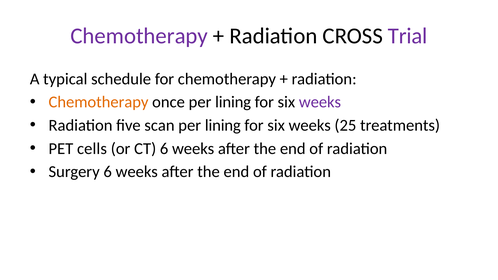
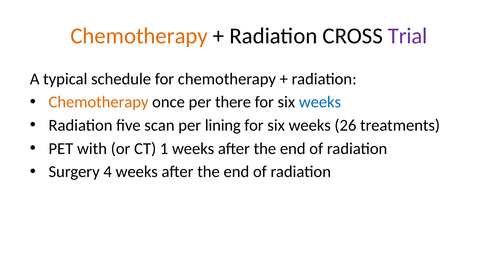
Chemotherapy at (139, 36) colour: purple -> orange
once per lining: lining -> there
weeks at (320, 102) colour: purple -> blue
25: 25 -> 26
cells: cells -> with
CT 6: 6 -> 1
Surgery 6: 6 -> 4
